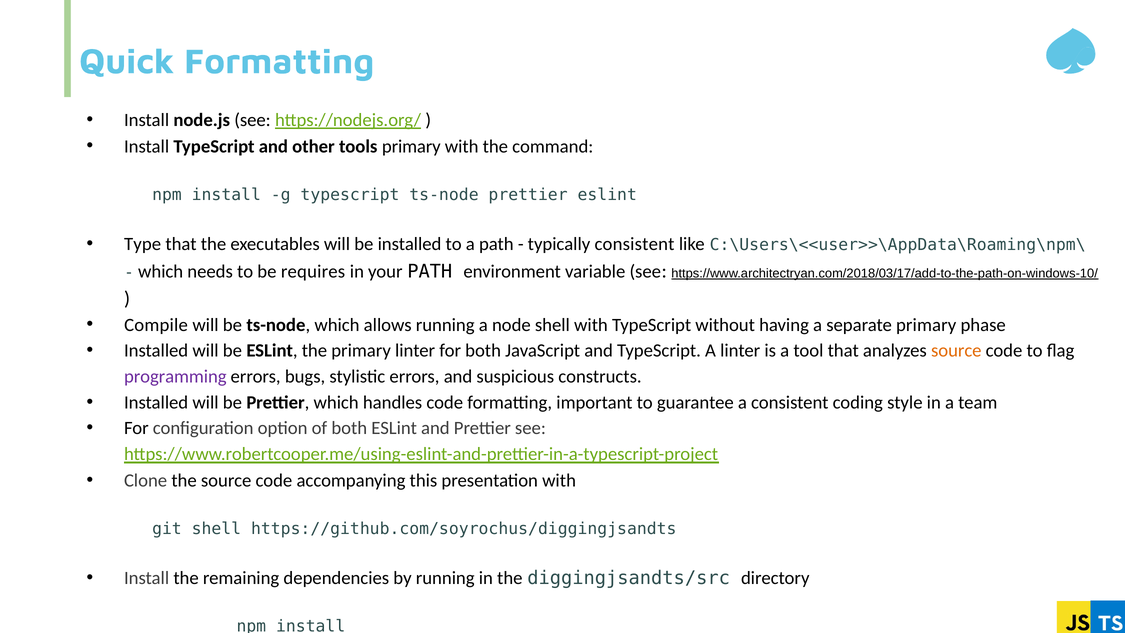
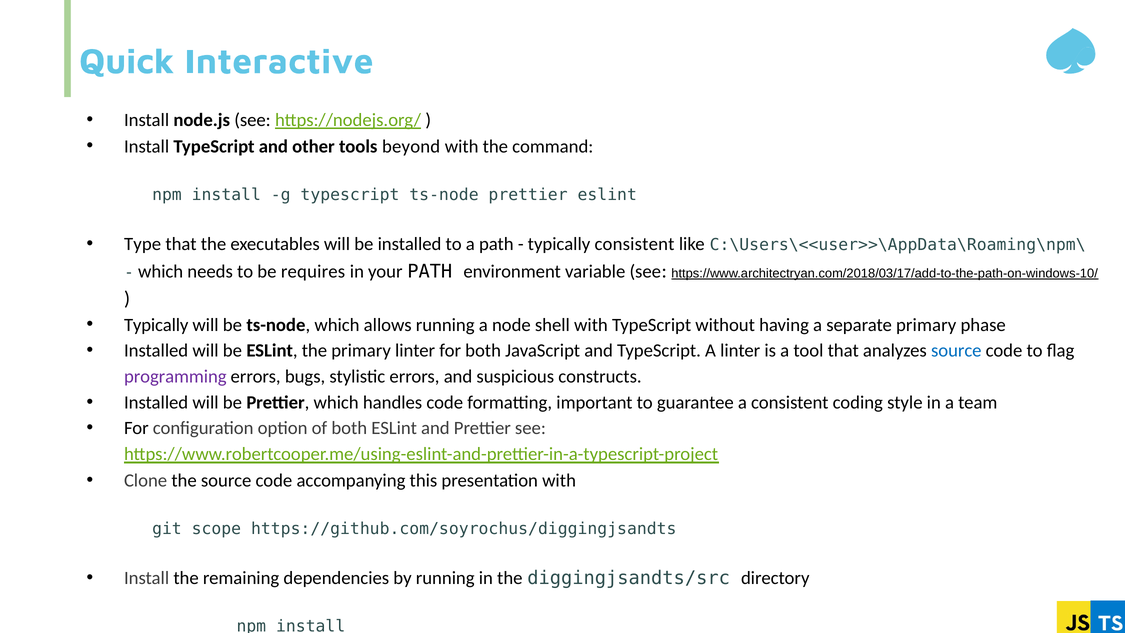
Quick Formatting: Formatting -> Interactive
tools primary: primary -> beyond
Compile at (156, 325): Compile -> Typically
source at (956, 351) colour: orange -> blue
git shell: shell -> scope
